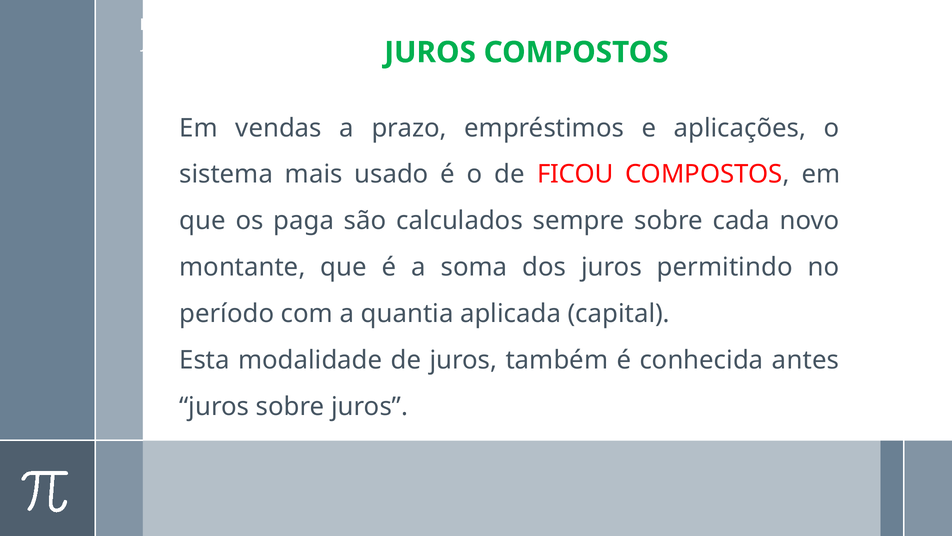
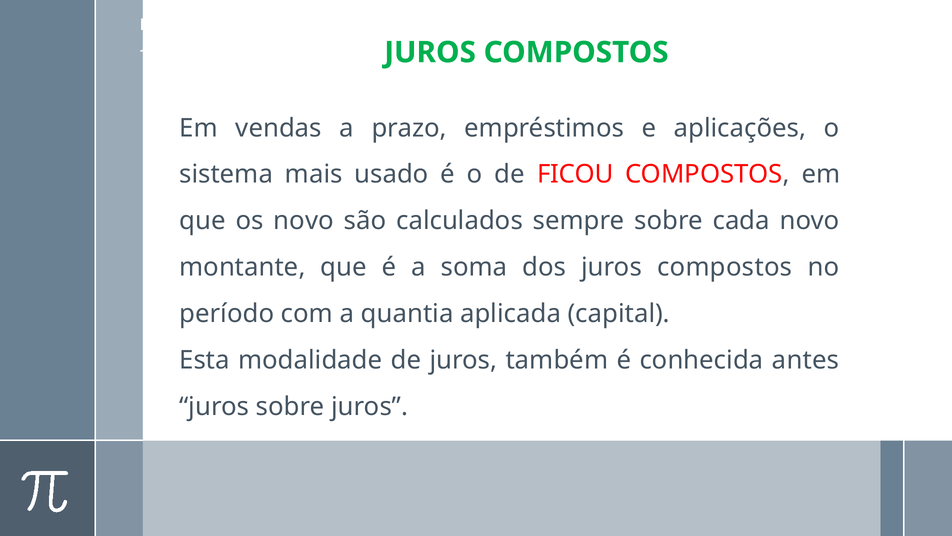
os paga: paga -> novo
dos juros permitindo: permitindo -> compostos
